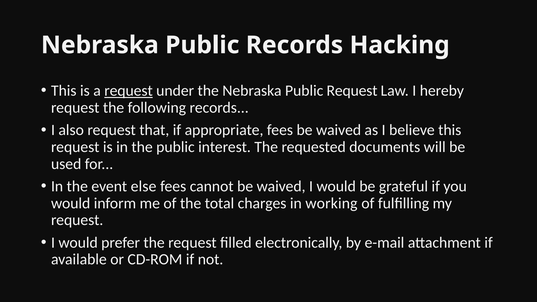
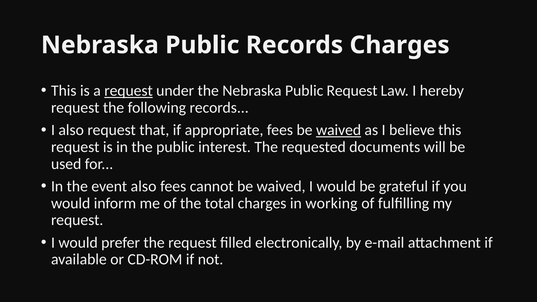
Records Hacking: Hacking -> Charges
waived at (339, 130) underline: none -> present
event else: else -> also
